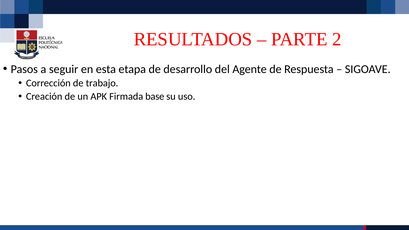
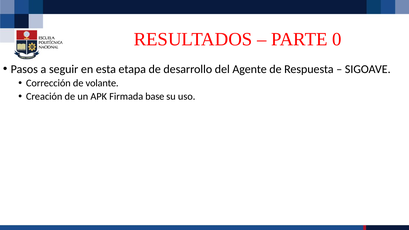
2: 2 -> 0
trabajo: trabajo -> volante
